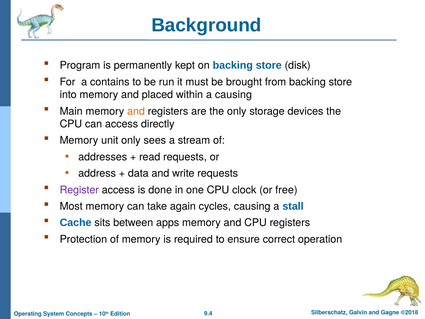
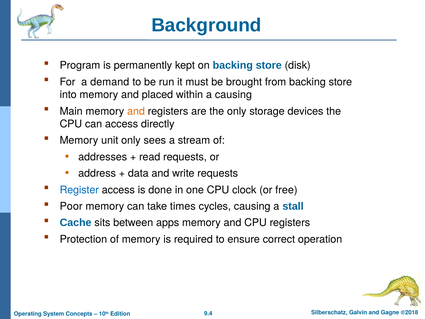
contains: contains -> demand
Register colour: purple -> blue
Most: Most -> Poor
again: again -> times
